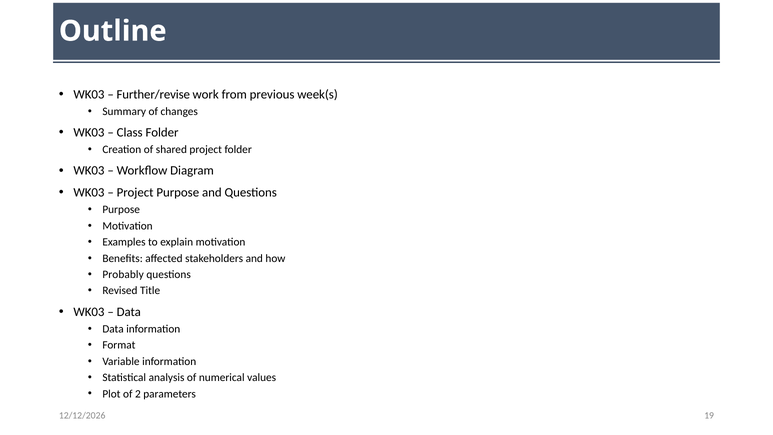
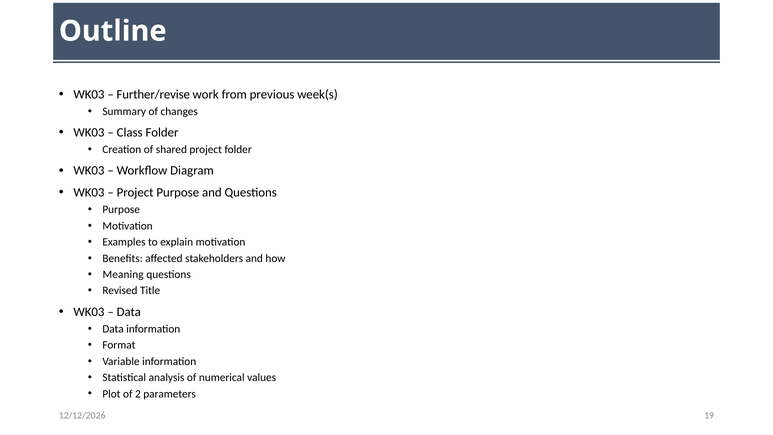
Probably: Probably -> Meaning
